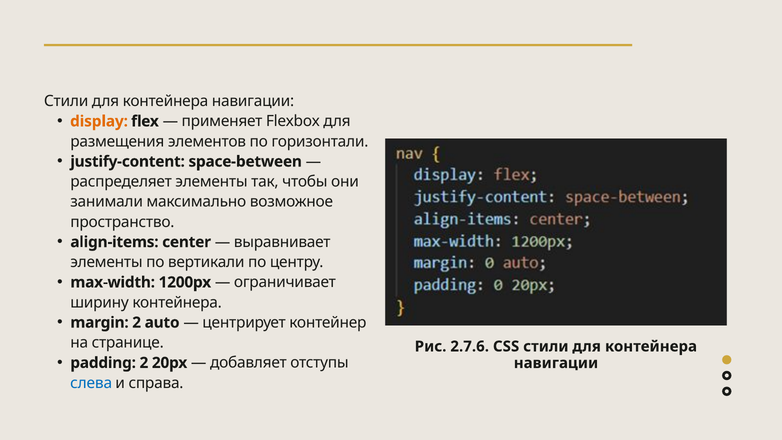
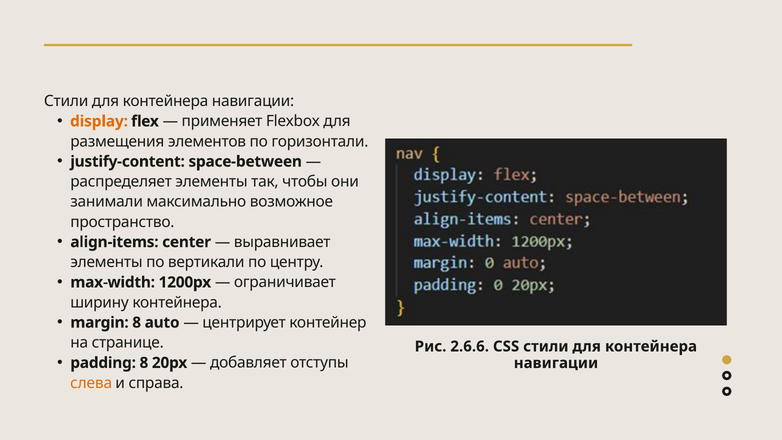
margin 2: 2 -> 8
2.7.6: 2.7.6 -> 2.6.6
padding 2: 2 -> 8
слева colour: blue -> orange
